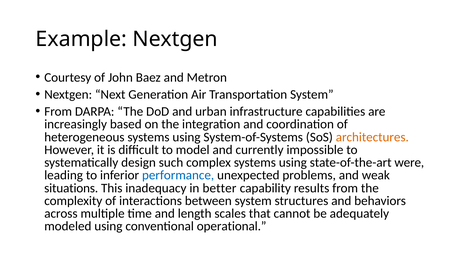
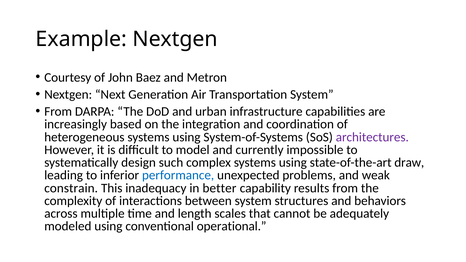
architectures colour: orange -> purple
were: were -> draw
situations: situations -> constrain
